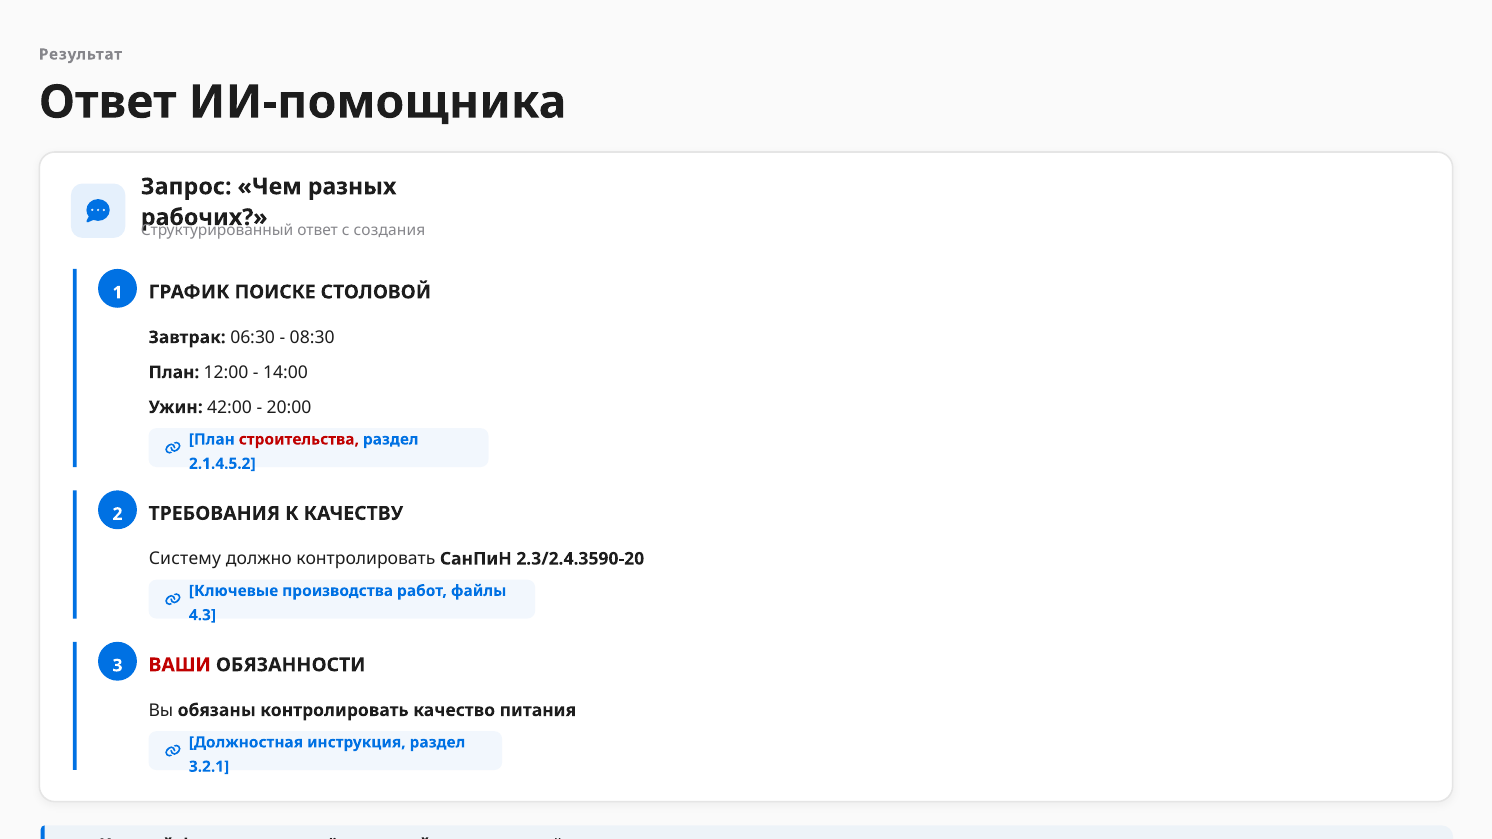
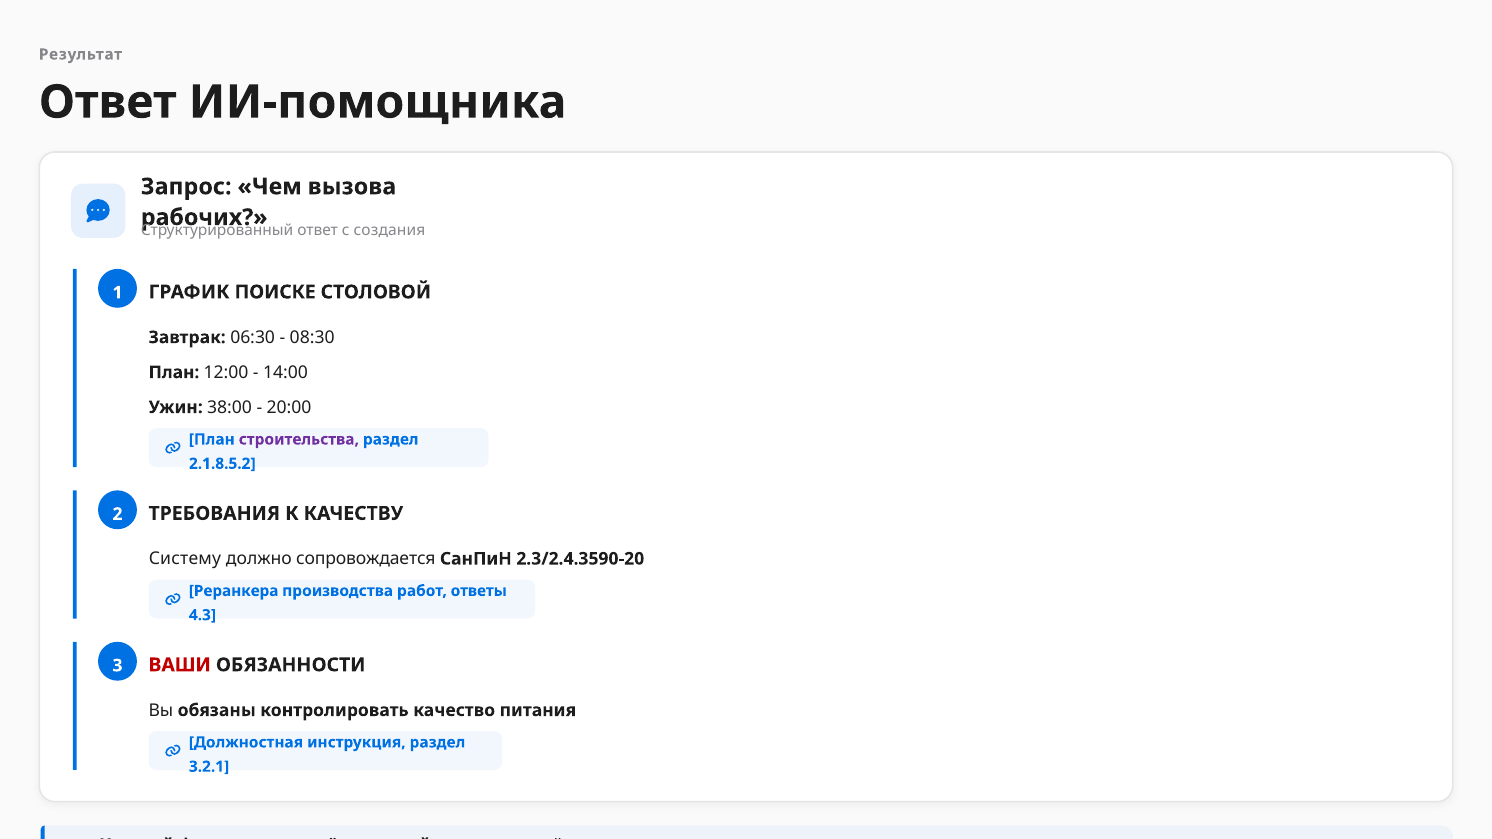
разных: разных -> вызова
42:00: 42:00 -> 38:00
строительства colour: red -> purple
2.1.4.5.2: 2.1.4.5.2 -> 2.1.8.5.2
должно контролировать: контролировать -> сопровождается
Ключевые: Ключевые -> Реранкера
файлы: файлы -> ответы
